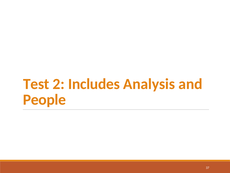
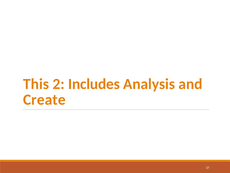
Test: Test -> This
People: People -> Create
